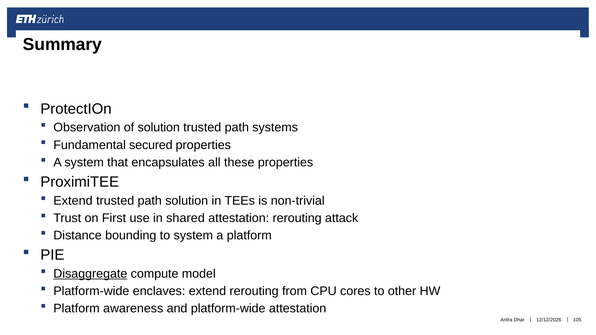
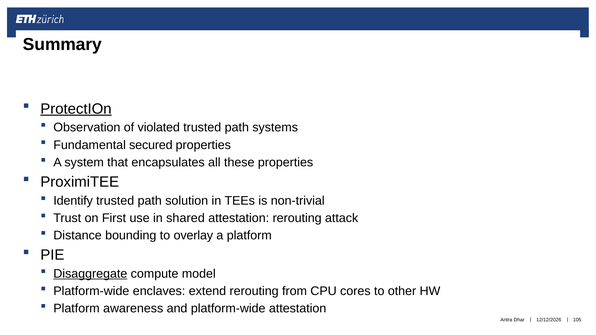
ProtectIOn underline: none -> present
of solution: solution -> violated
Extend at (73, 201): Extend -> Identify
to system: system -> overlay
